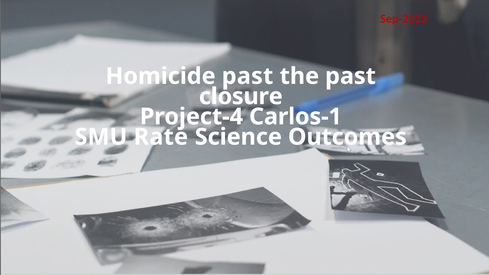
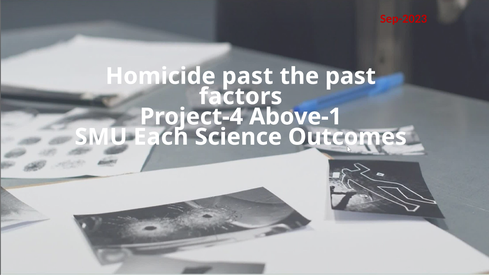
closure: closure -> factors
Carlos-1: Carlos-1 -> Above-1
Rate: Rate -> Each
